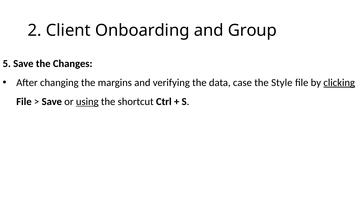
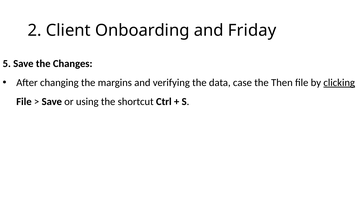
Group: Group -> Friday
Style: Style -> Then
using underline: present -> none
